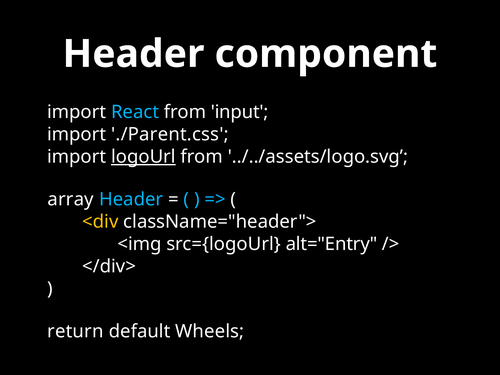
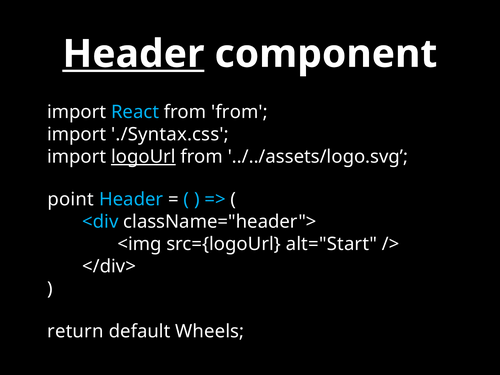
Header at (133, 54) underline: none -> present
from input: input -> from
./Parent.css: ./Parent.css -> ./Syntax.css
array: array -> point
<div colour: yellow -> light blue
alt="Entry: alt="Entry -> alt="Start
